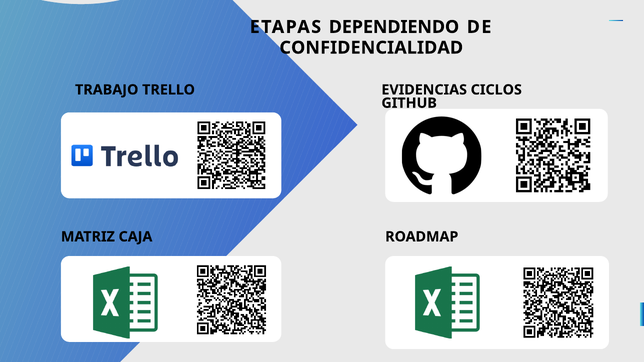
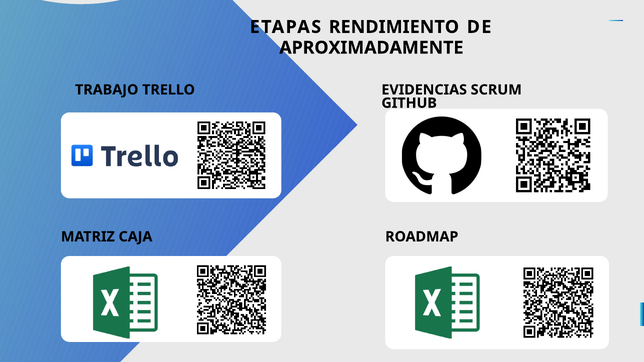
DEPENDIENDO: DEPENDIENDO -> RENDIMIENTO
CONFIDENCIALIDAD: CONFIDENCIALIDAD -> APROXIMADAMENTE
CICLOS: CICLOS -> SCRUM
